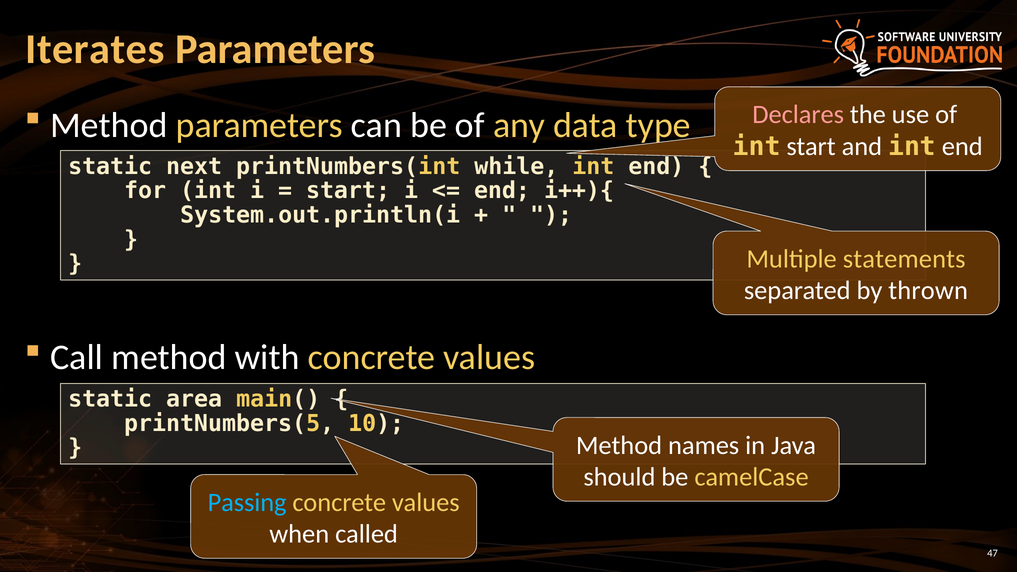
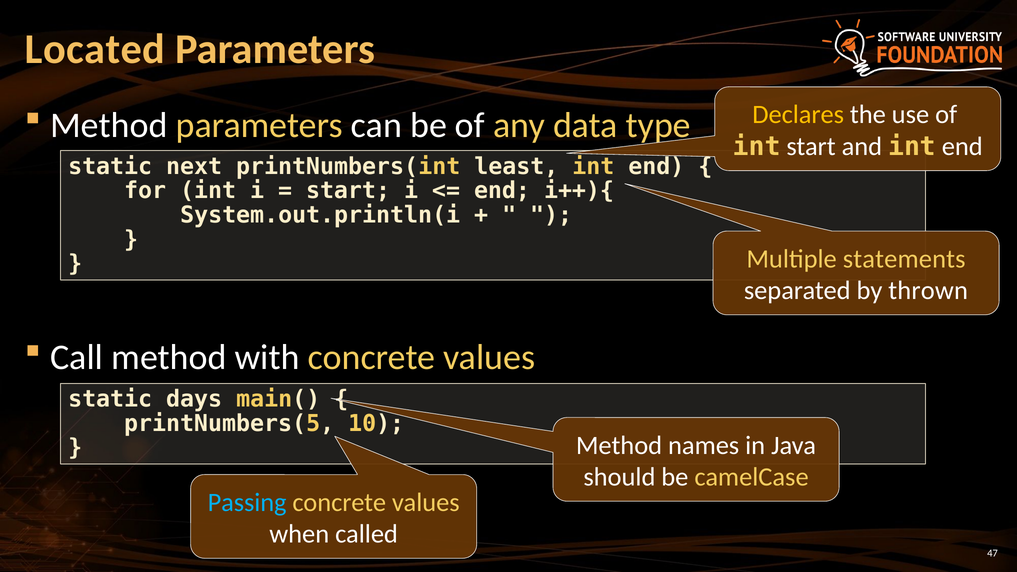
Iterates: Iterates -> Located
Declares colour: pink -> yellow
while: while -> least
area: area -> days
